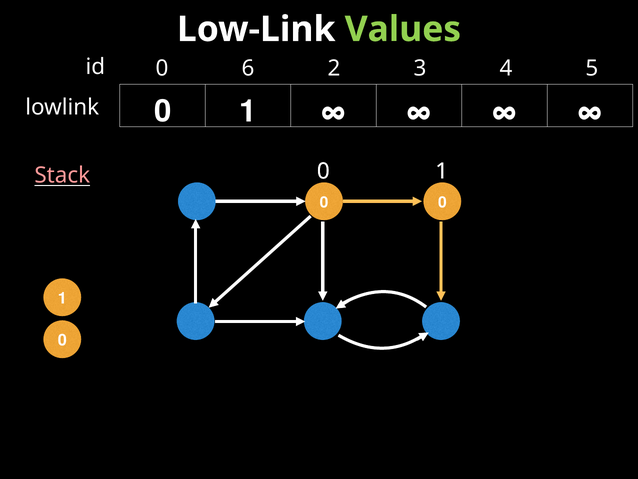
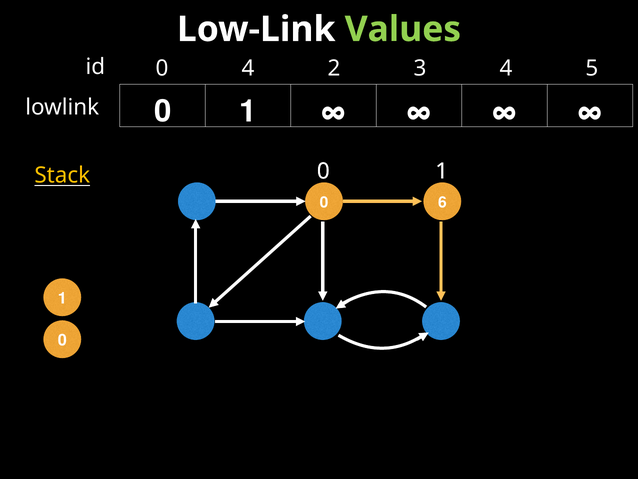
0 6: 6 -> 4
Stack colour: pink -> yellow
0 at (442, 203): 0 -> 6
